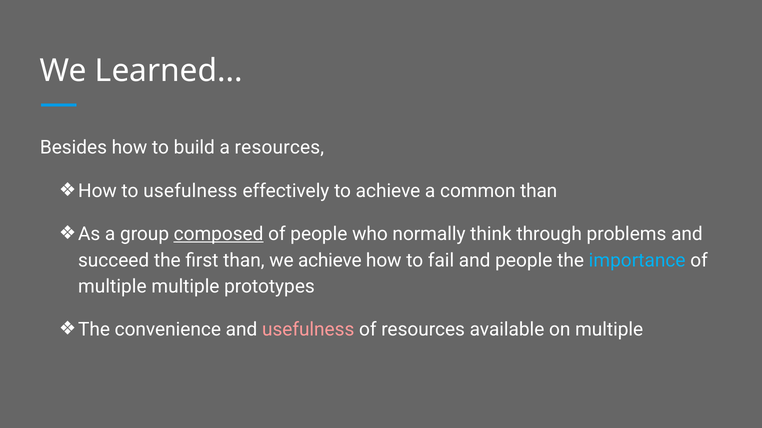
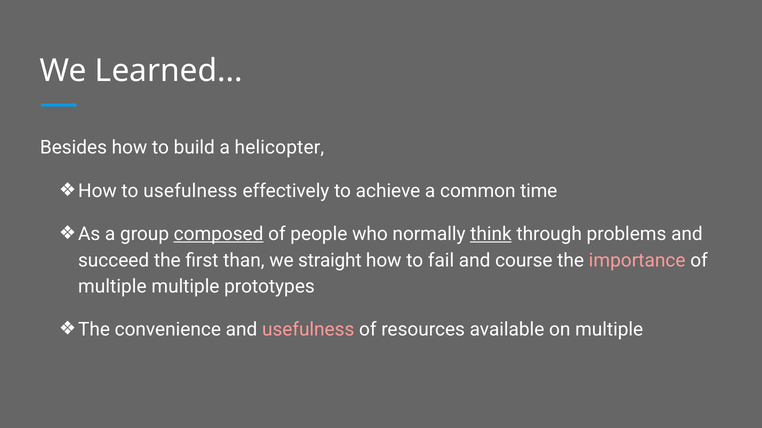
a resources: resources -> helicopter
common than: than -> time
think underline: none -> present
we achieve: achieve -> straight
and people: people -> course
importance colour: light blue -> pink
